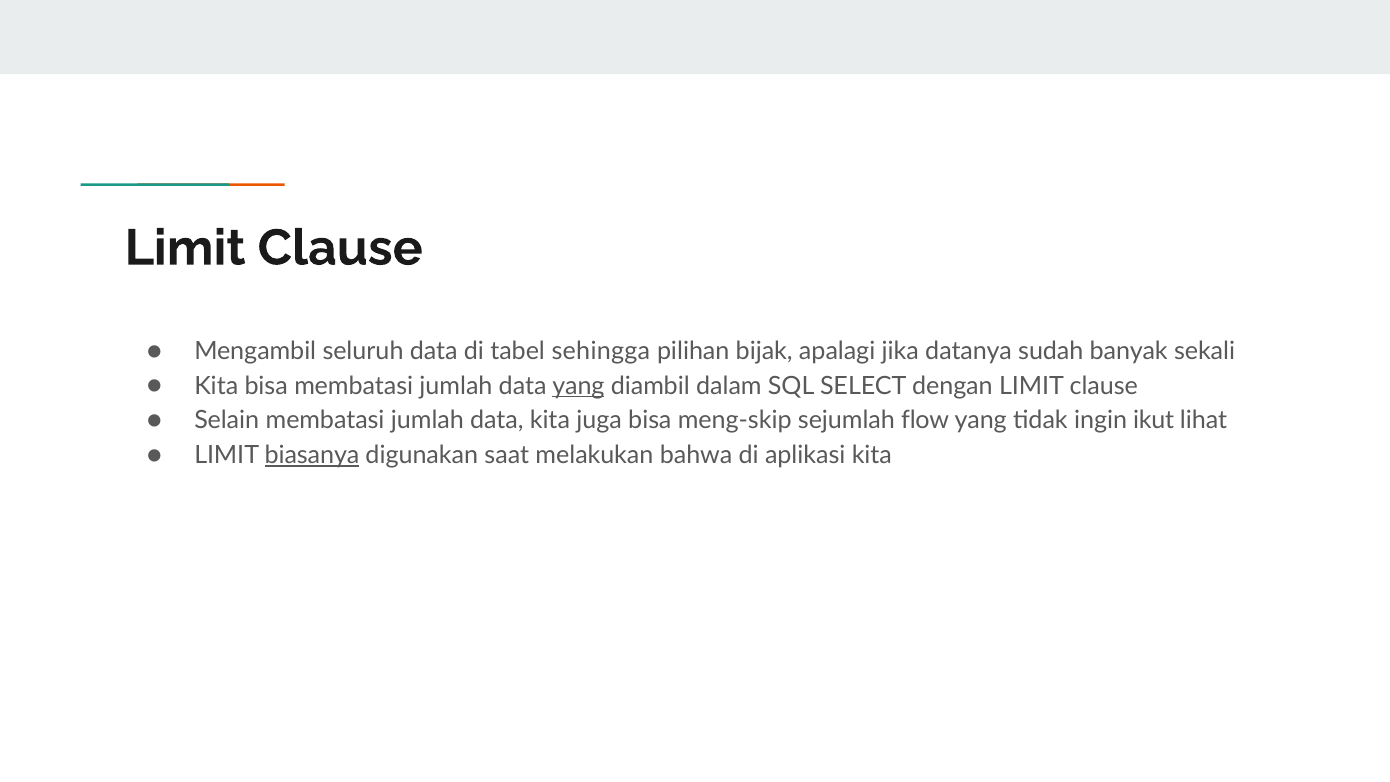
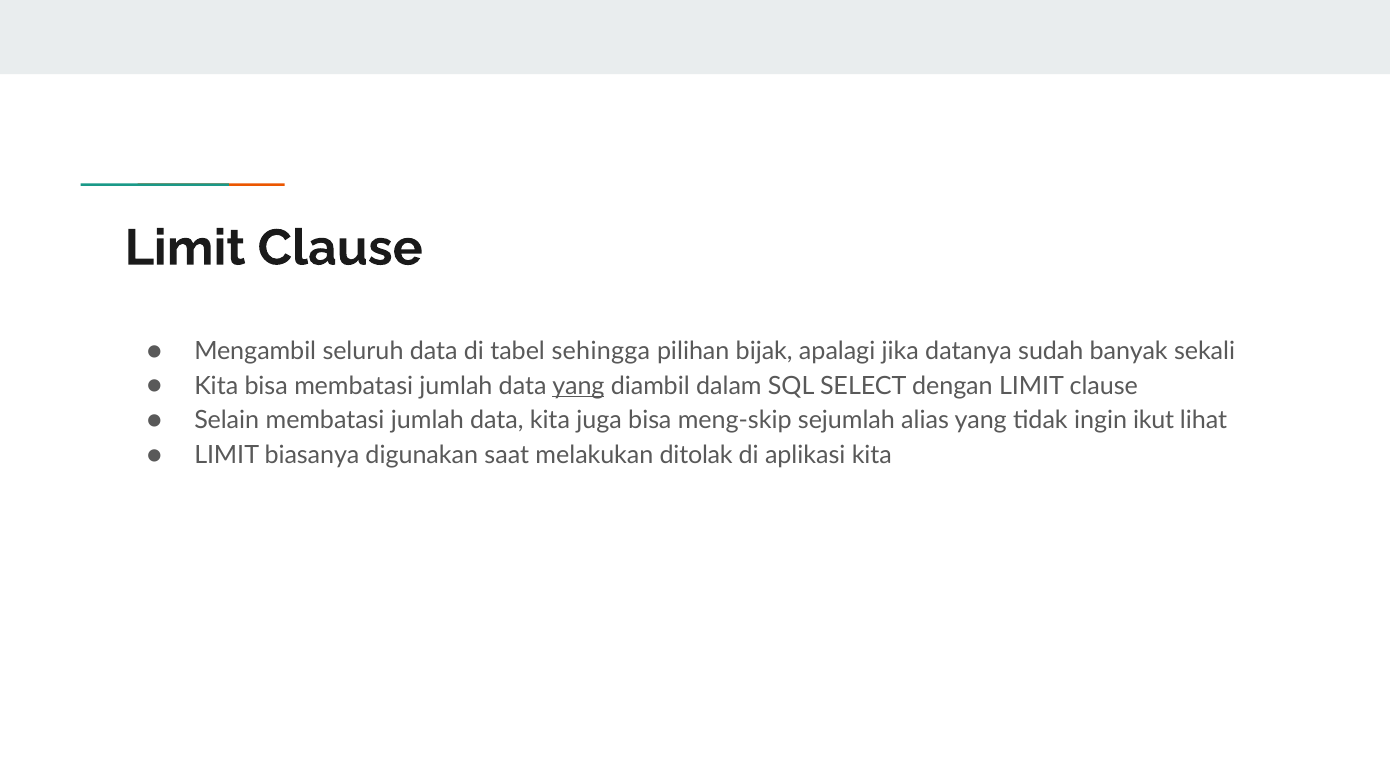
flow: flow -> alias
biasanya underline: present -> none
bahwa: bahwa -> ditolak
